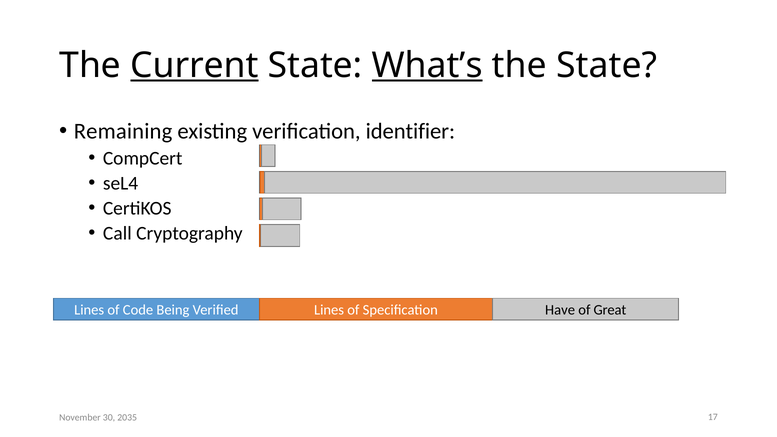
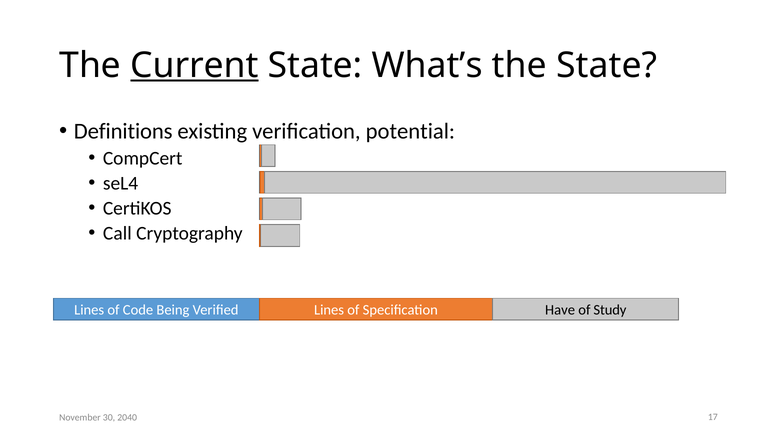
What’s underline: present -> none
Remaining: Remaining -> Definitions
identifier: identifier -> potential
Great: Great -> Study
2035: 2035 -> 2040
